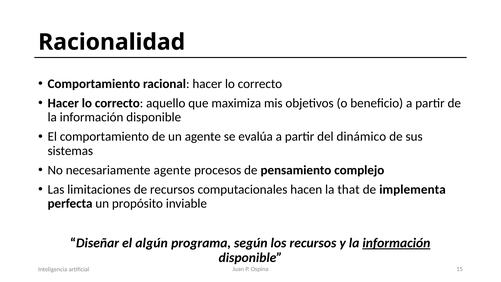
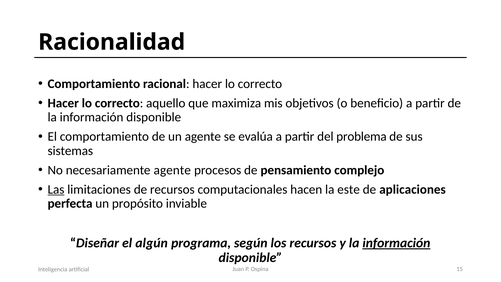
dinámico: dinámico -> problema
Las underline: none -> present
that: that -> este
implementa: implementa -> aplicaciones
